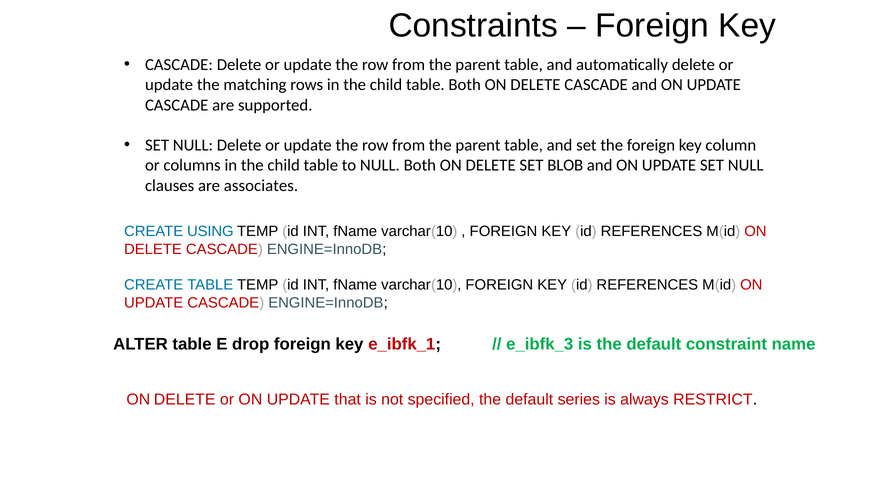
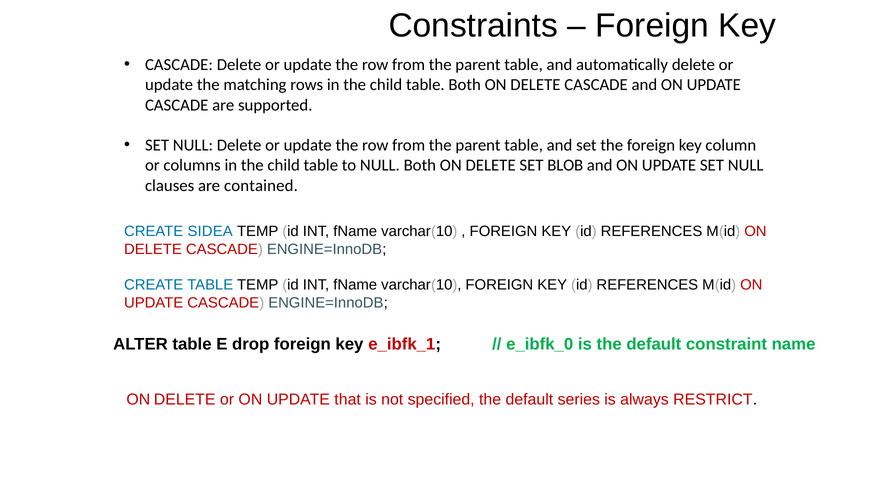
associates: associates -> contained
USING: USING -> SIDEA
e_ibfk_3: e_ibfk_3 -> e_ibfk_0
